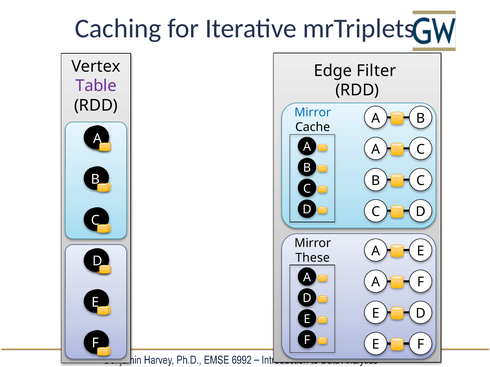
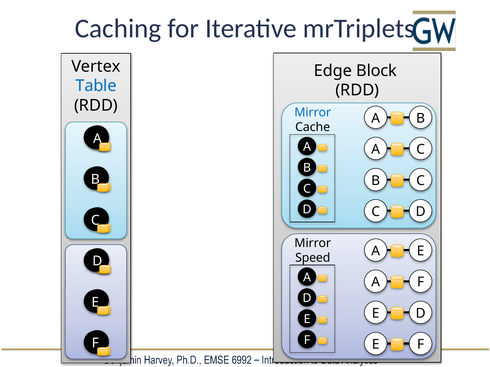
Filter: Filter -> Block
Table colour: purple -> blue
These: These -> Speed
